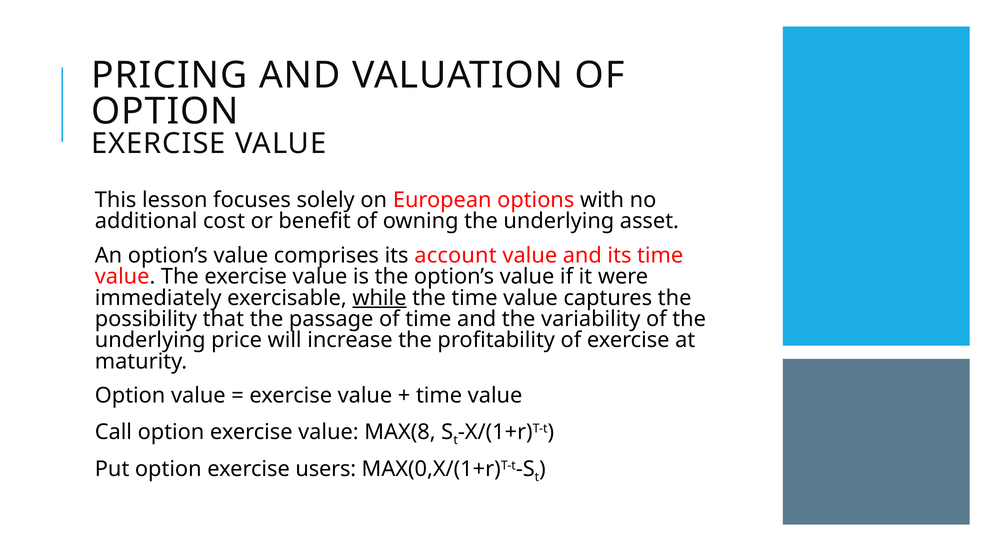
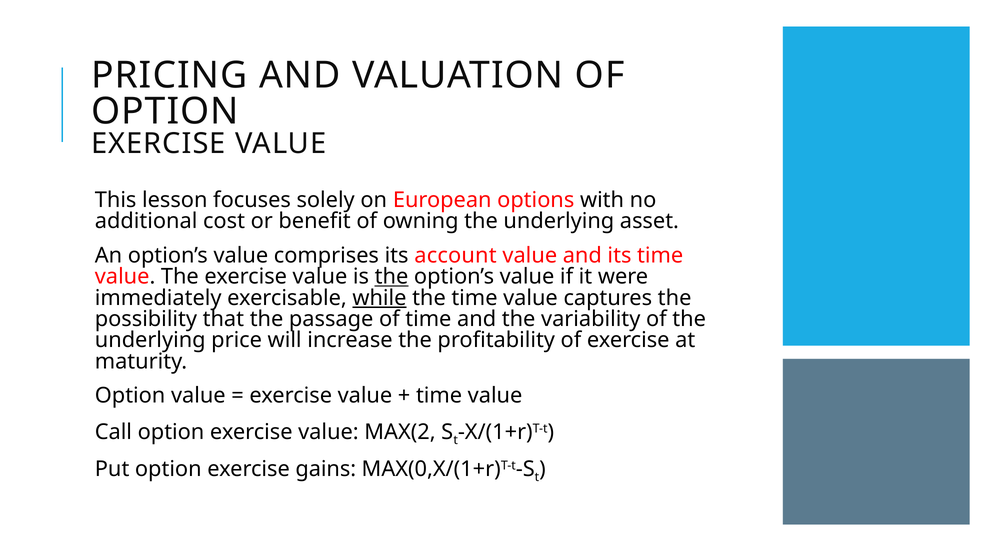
the at (392, 277) underline: none -> present
MAX(8: MAX(8 -> MAX(2
users: users -> gains
